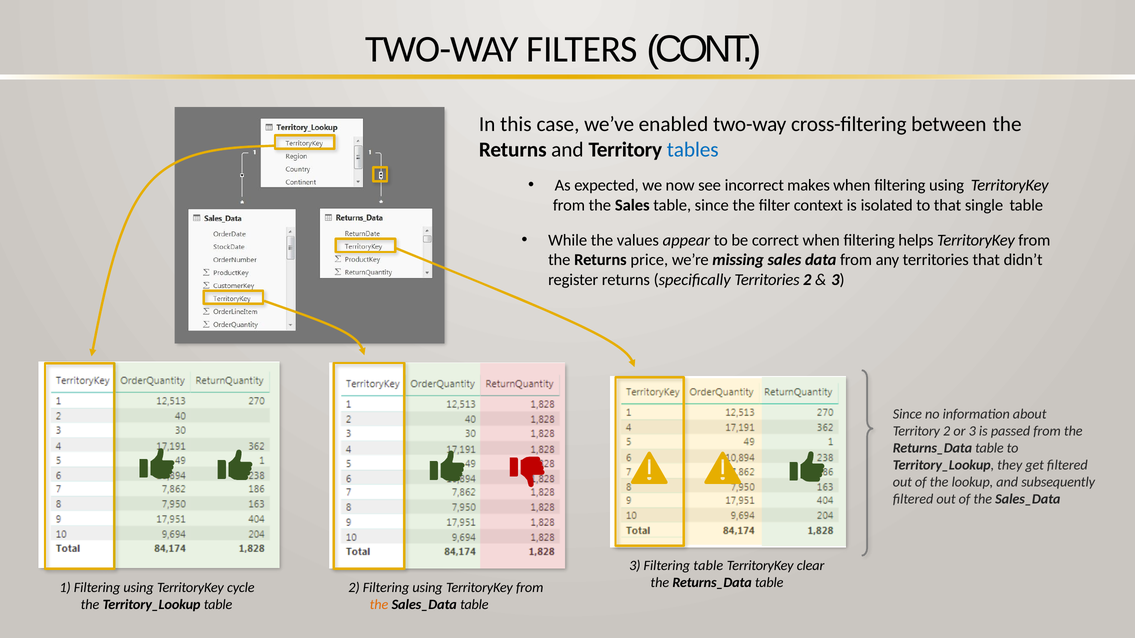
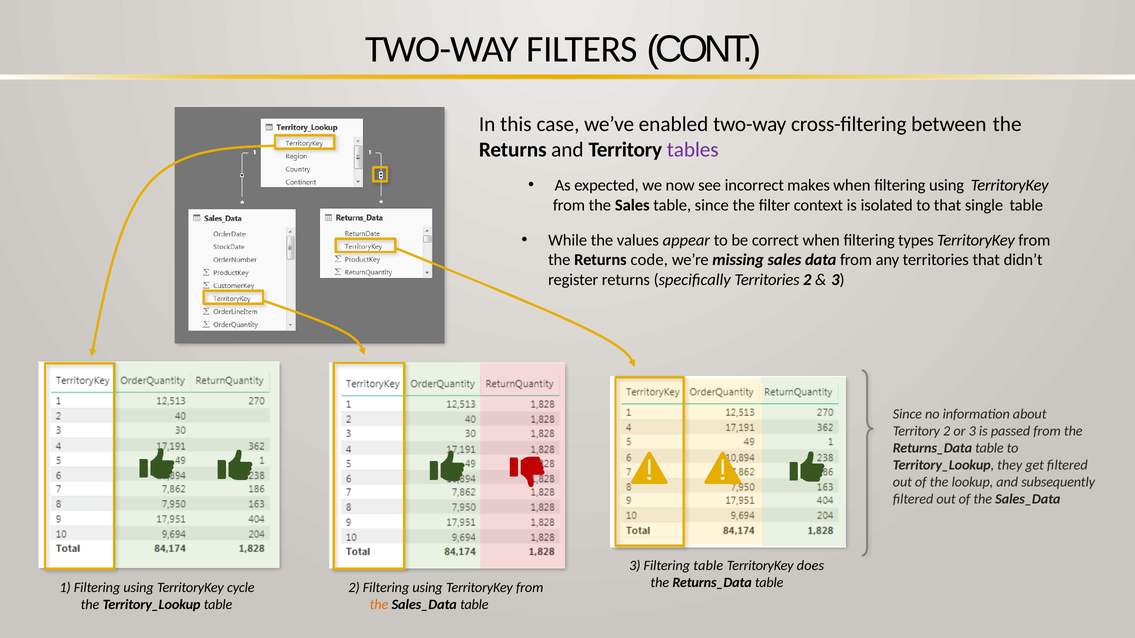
tables colour: blue -> purple
helps: helps -> types
price: price -> code
clear: clear -> does
